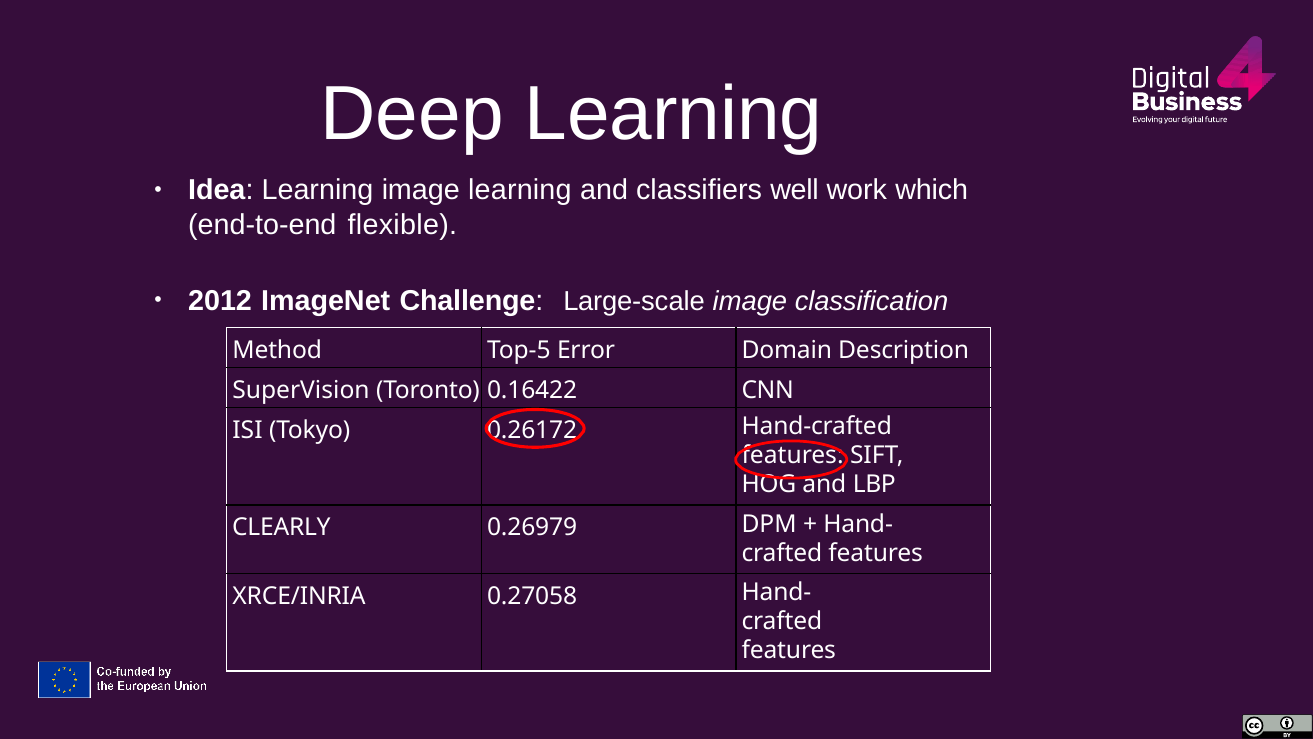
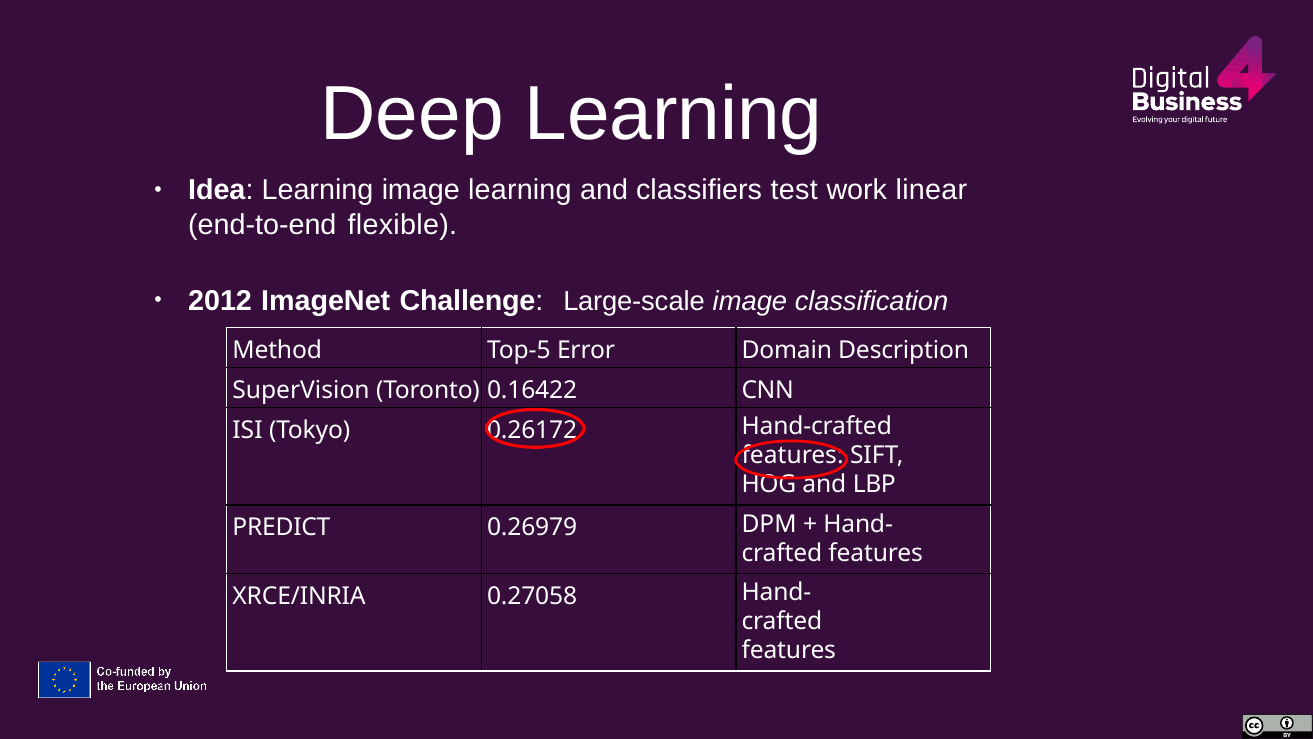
well: well -> test
which: which -> linear
CLEARLY: CLEARLY -> PREDICT
